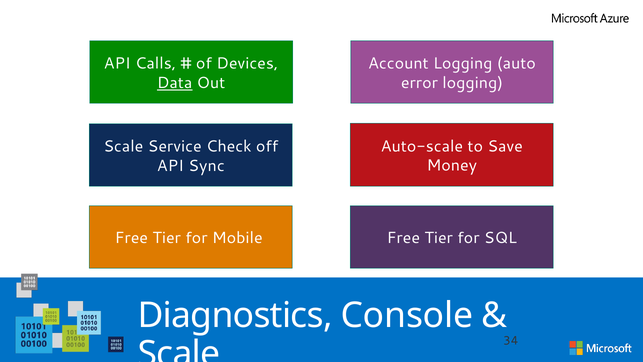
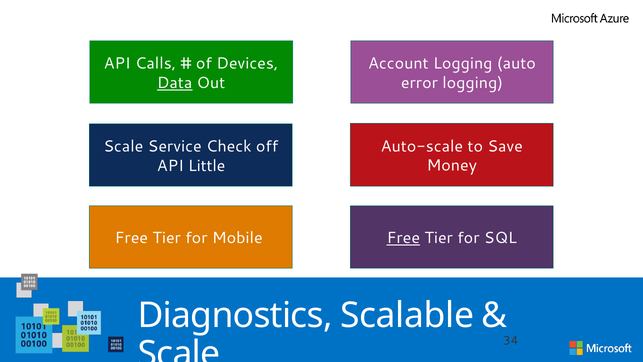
Sync: Sync -> Little
Free at (403, 238) underline: none -> present
Console: Console -> Scalable
